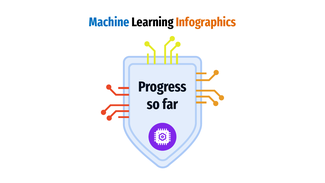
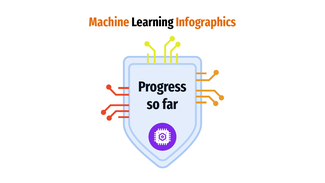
Machine colour: blue -> orange
